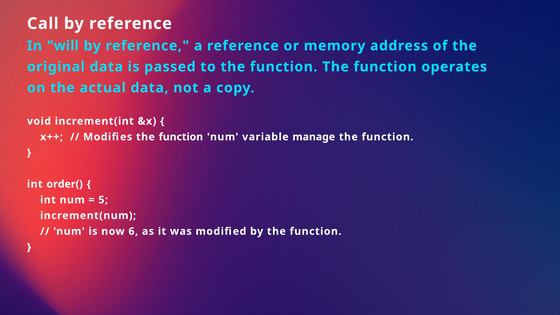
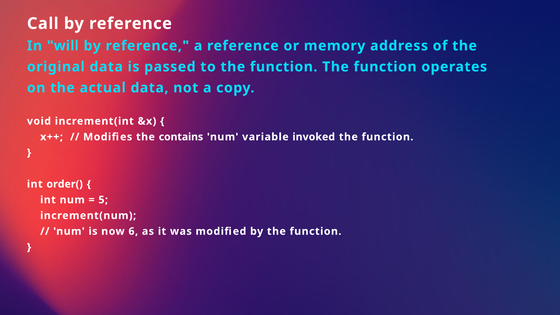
Modifies the function: function -> contains
manage: manage -> invoked
